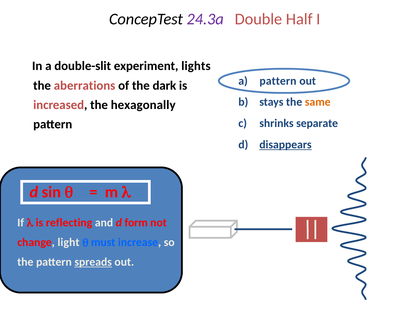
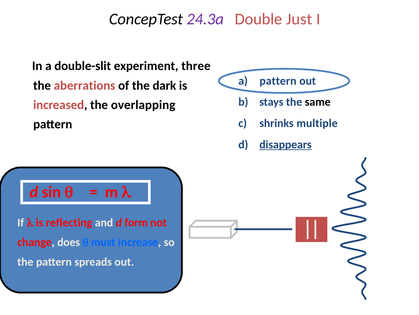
Half: Half -> Just
lights: lights -> three
same colour: orange -> black
hexagonally: hexagonally -> overlapping
separate: separate -> multiple
light: light -> does
spreads underline: present -> none
